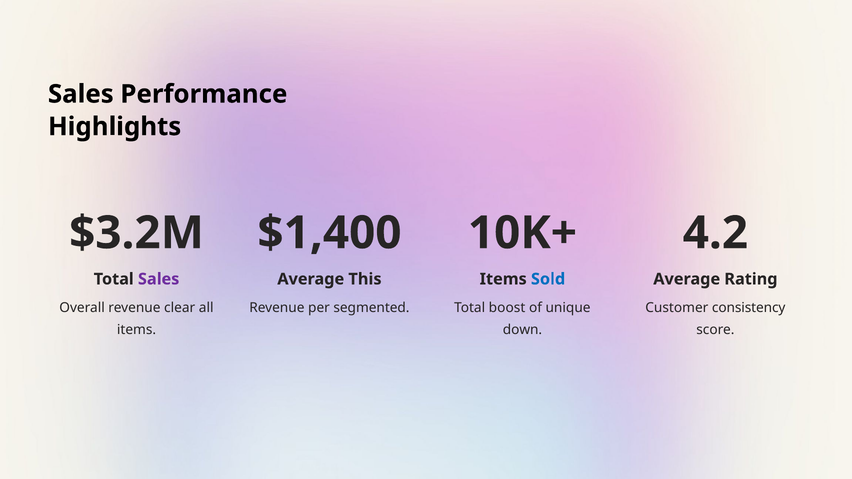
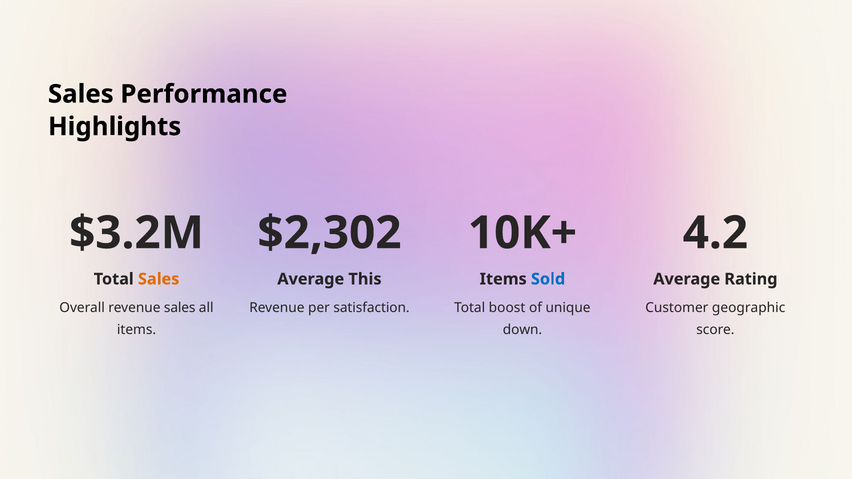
$1,400: $1,400 -> $2,302
Sales at (159, 279) colour: purple -> orange
revenue clear: clear -> sales
segmented: segmented -> satisfaction
consistency: consistency -> geographic
